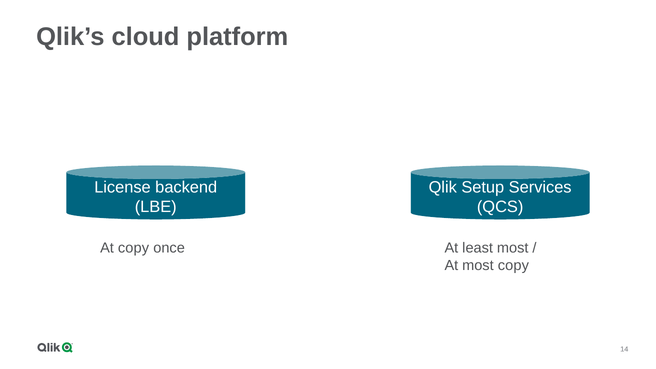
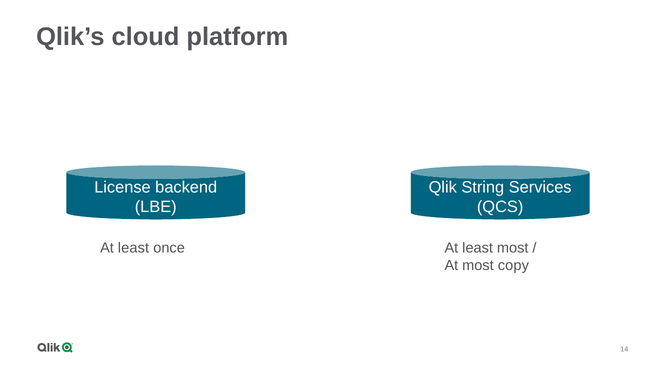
Setup: Setup -> String
copy at (133, 248): copy -> least
